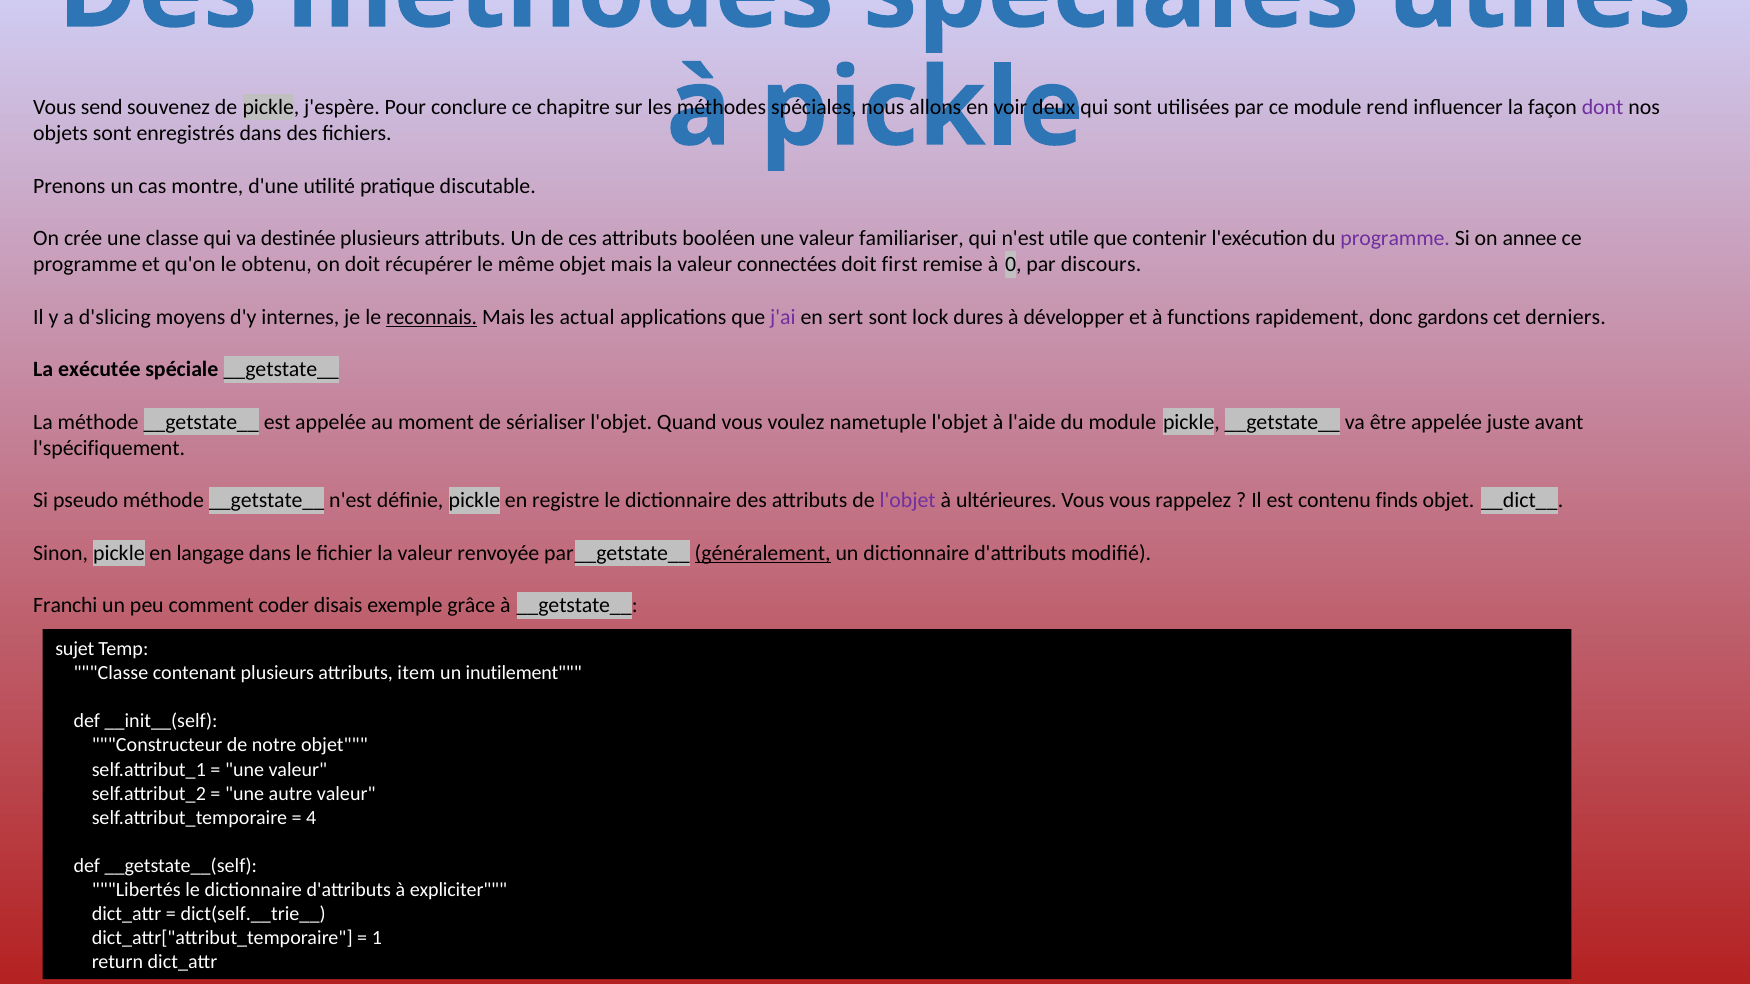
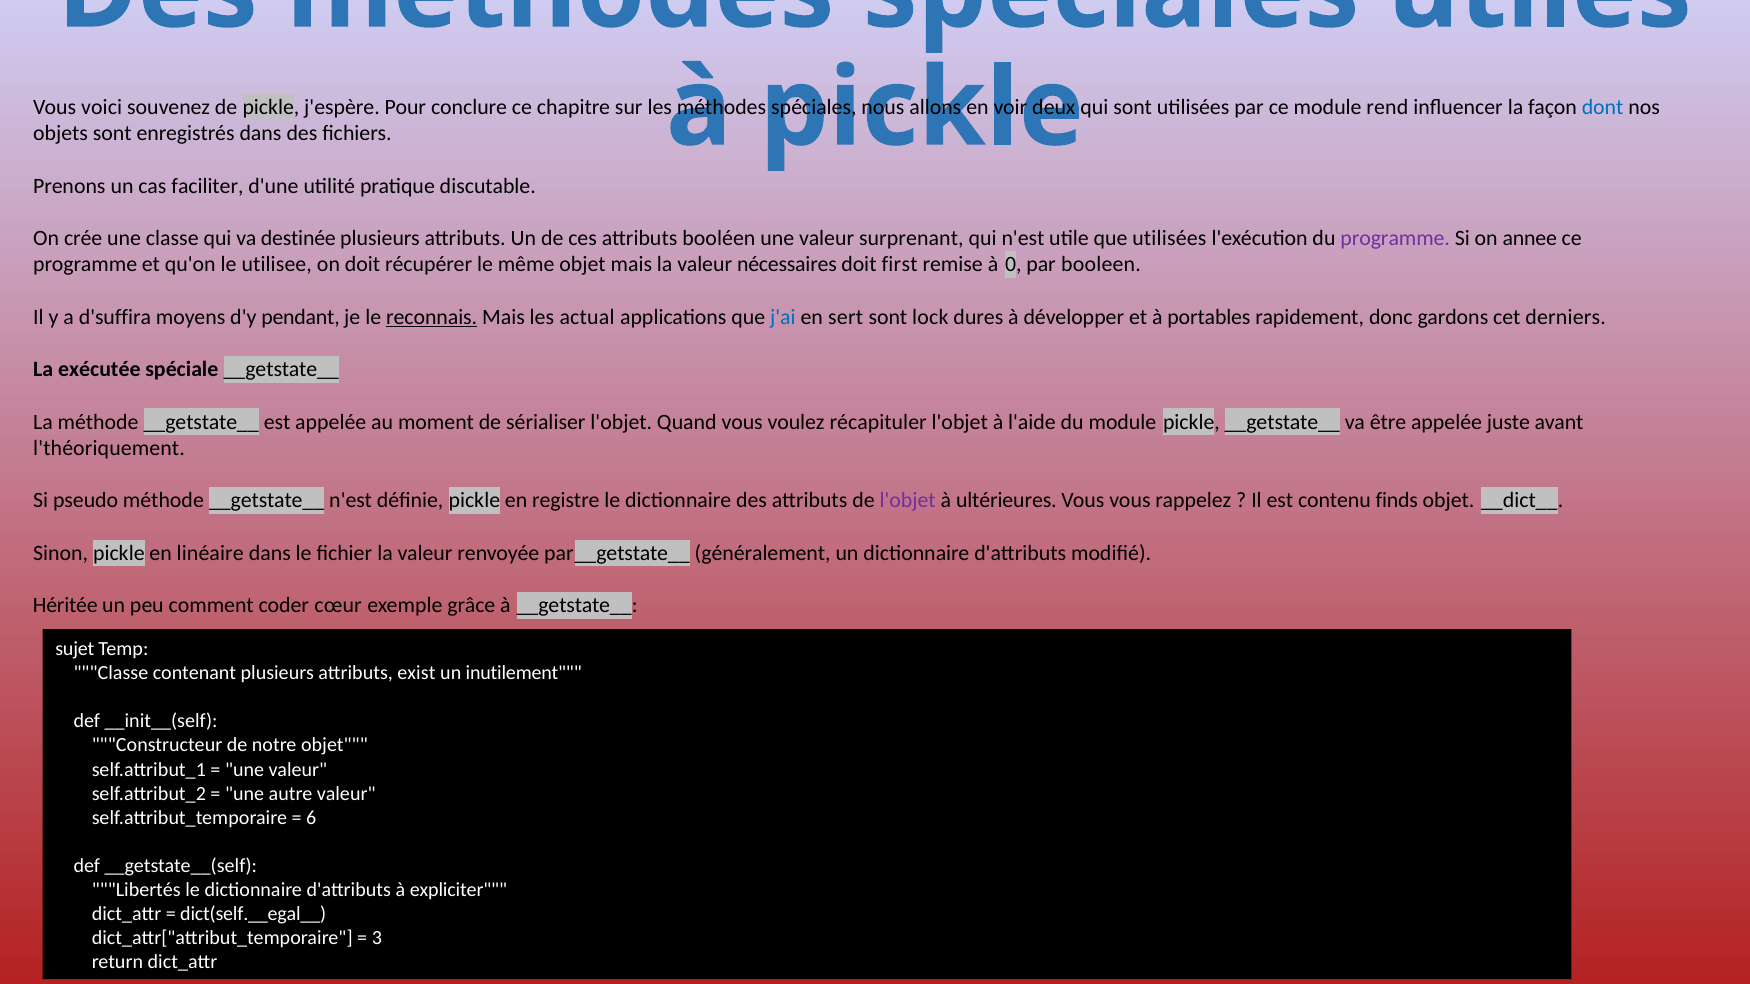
send: send -> voici
dont colour: purple -> blue
montre: montre -> faciliter
familiariser: familiariser -> surprenant
que contenir: contenir -> utilisées
obtenu: obtenu -> utilisee
connectées: connectées -> nécessaires
discours: discours -> booleen
d'slicing: d'slicing -> d'suffira
internes: internes -> pendant
j'ai colour: purple -> blue
functions: functions -> portables
nametuple: nametuple -> récapituler
l'spécifiquement: l'spécifiquement -> l'théoriquement
langage: langage -> linéaire
généralement underline: present -> none
Franchi: Franchi -> Héritée
disais: disais -> cœur
item: item -> exist
4: 4 -> 6
dict(self.__trie__: dict(self.__trie__ -> dict(self.__egal__
1: 1 -> 3
